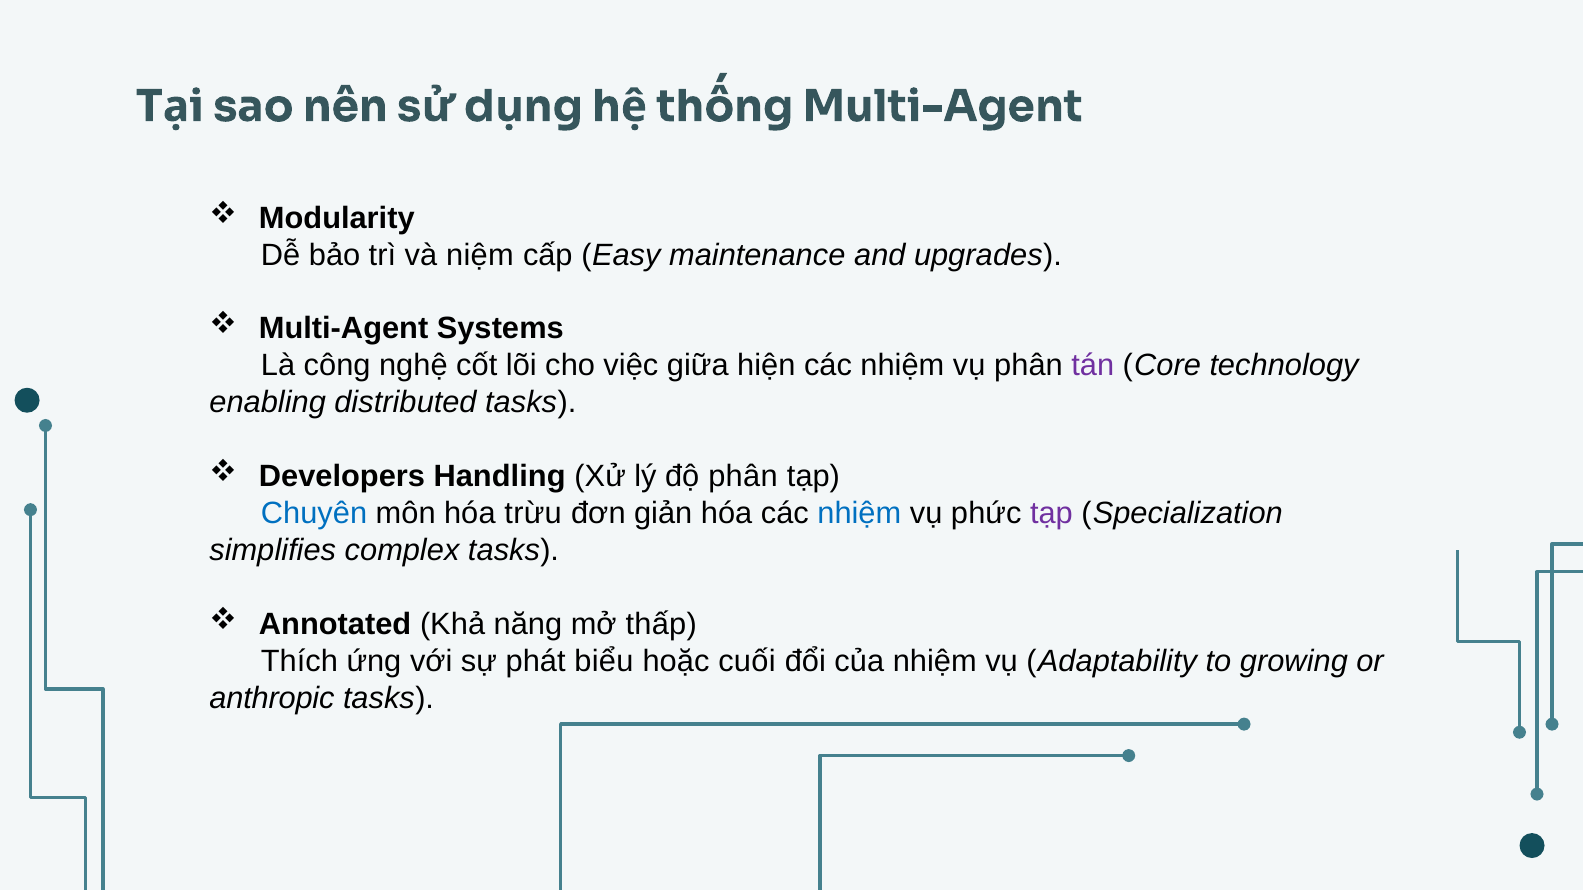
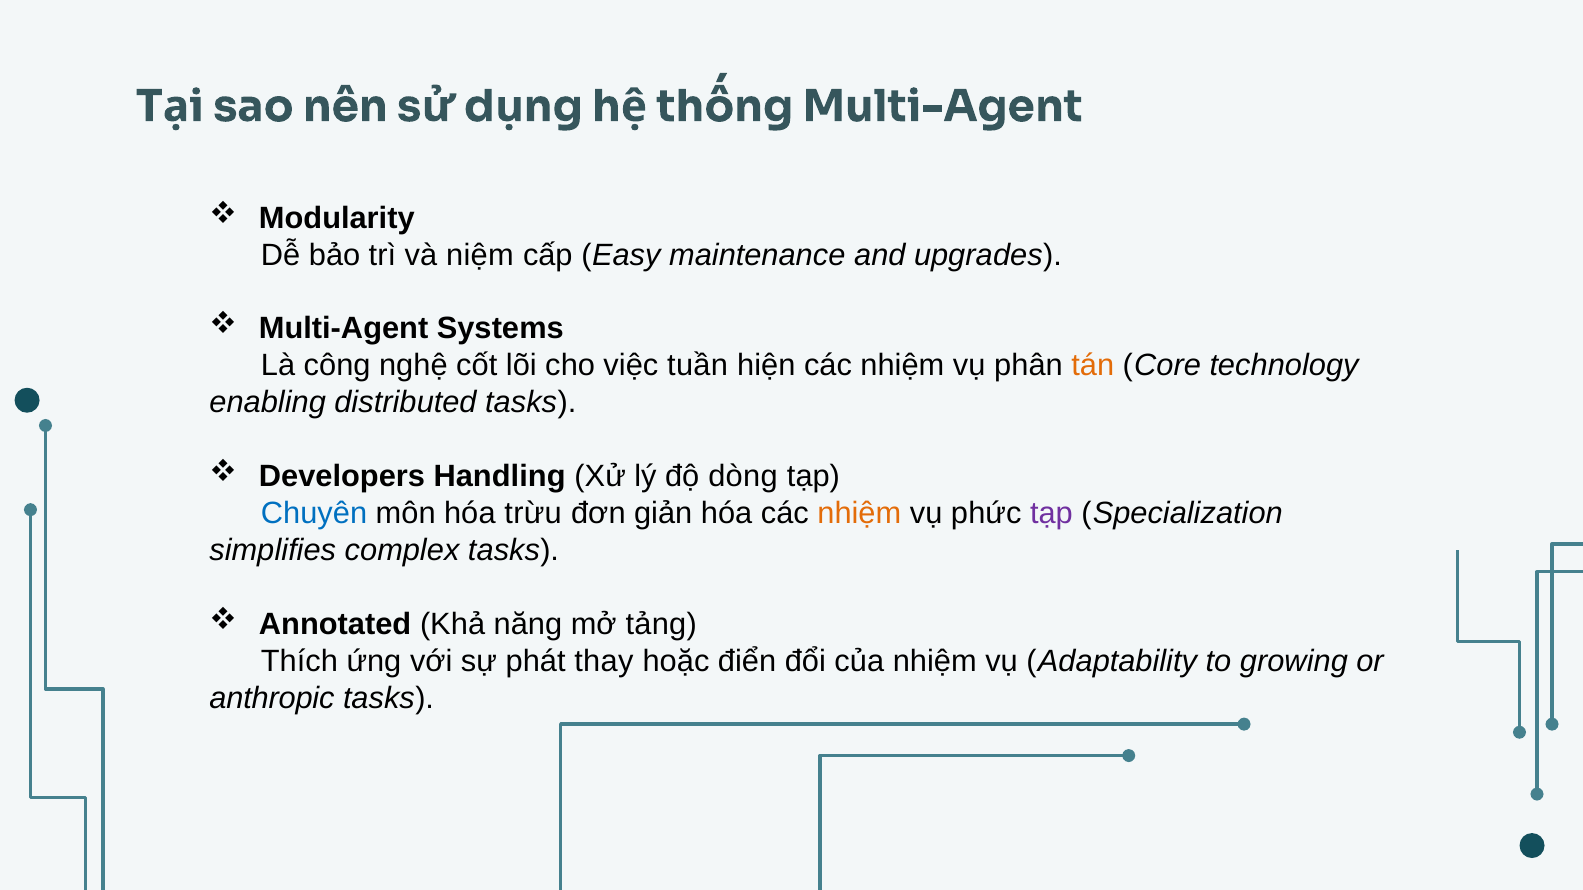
giữa: giữa -> tuần
tán colour: purple -> orange
độ phân: phân -> dòng
nhiệm at (859, 514) colour: blue -> orange
thấp: thấp -> tảng
biểu: biểu -> thay
cuối: cuối -> điển
